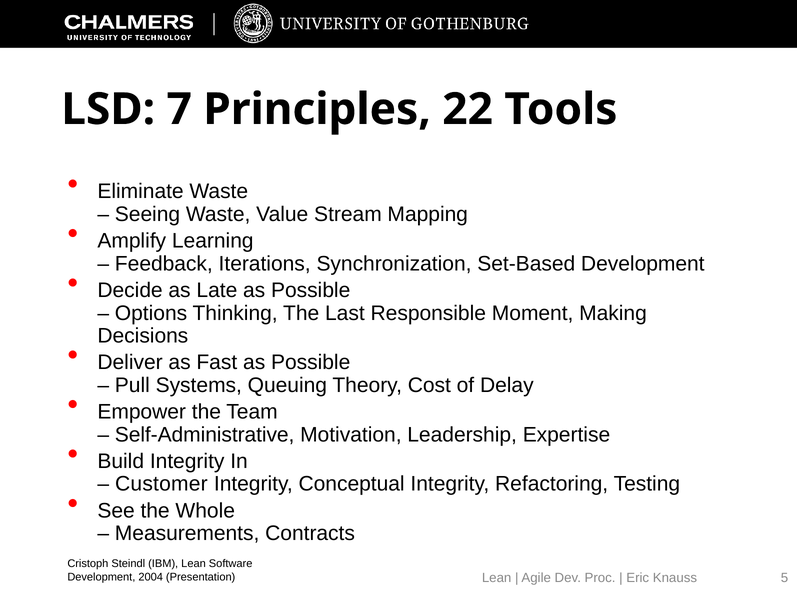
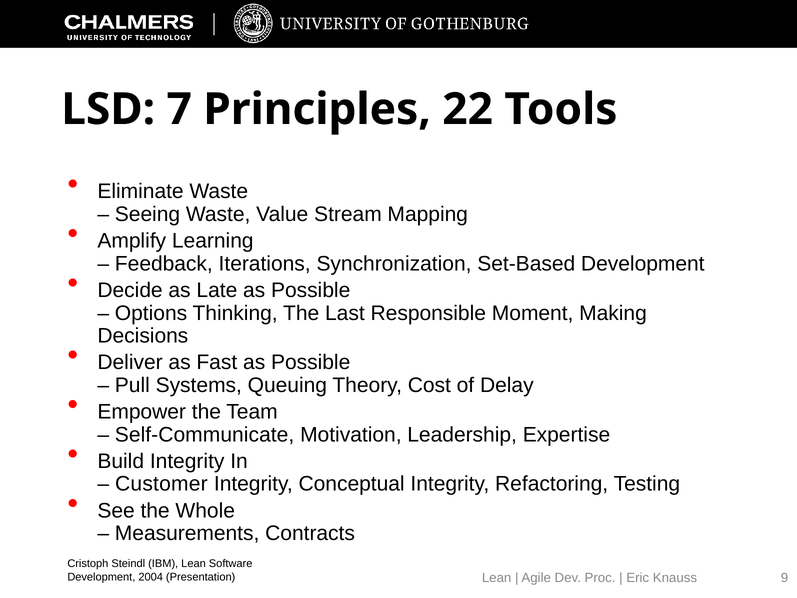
Self-Administrative: Self-Administrative -> Self-Communicate
5: 5 -> 9
